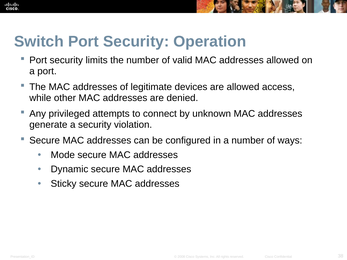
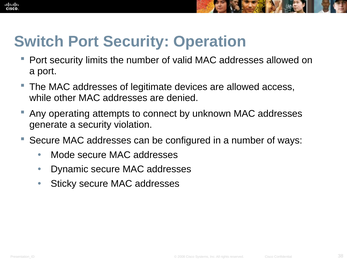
privileged: privileged -> operating
